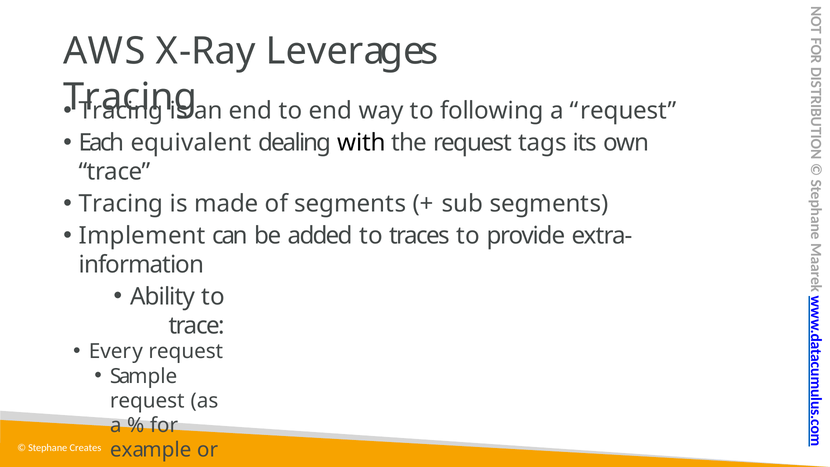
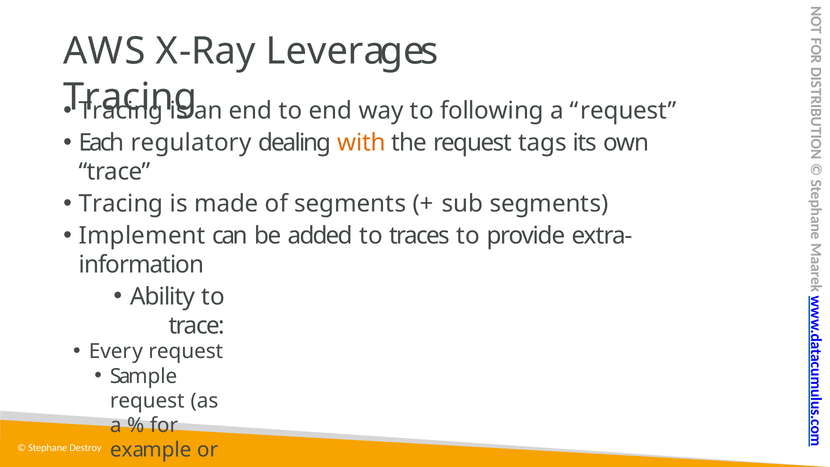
equivalent: equivalent -> regulatory
with colour: black -> orange
Creates: Creates -> Destroy
